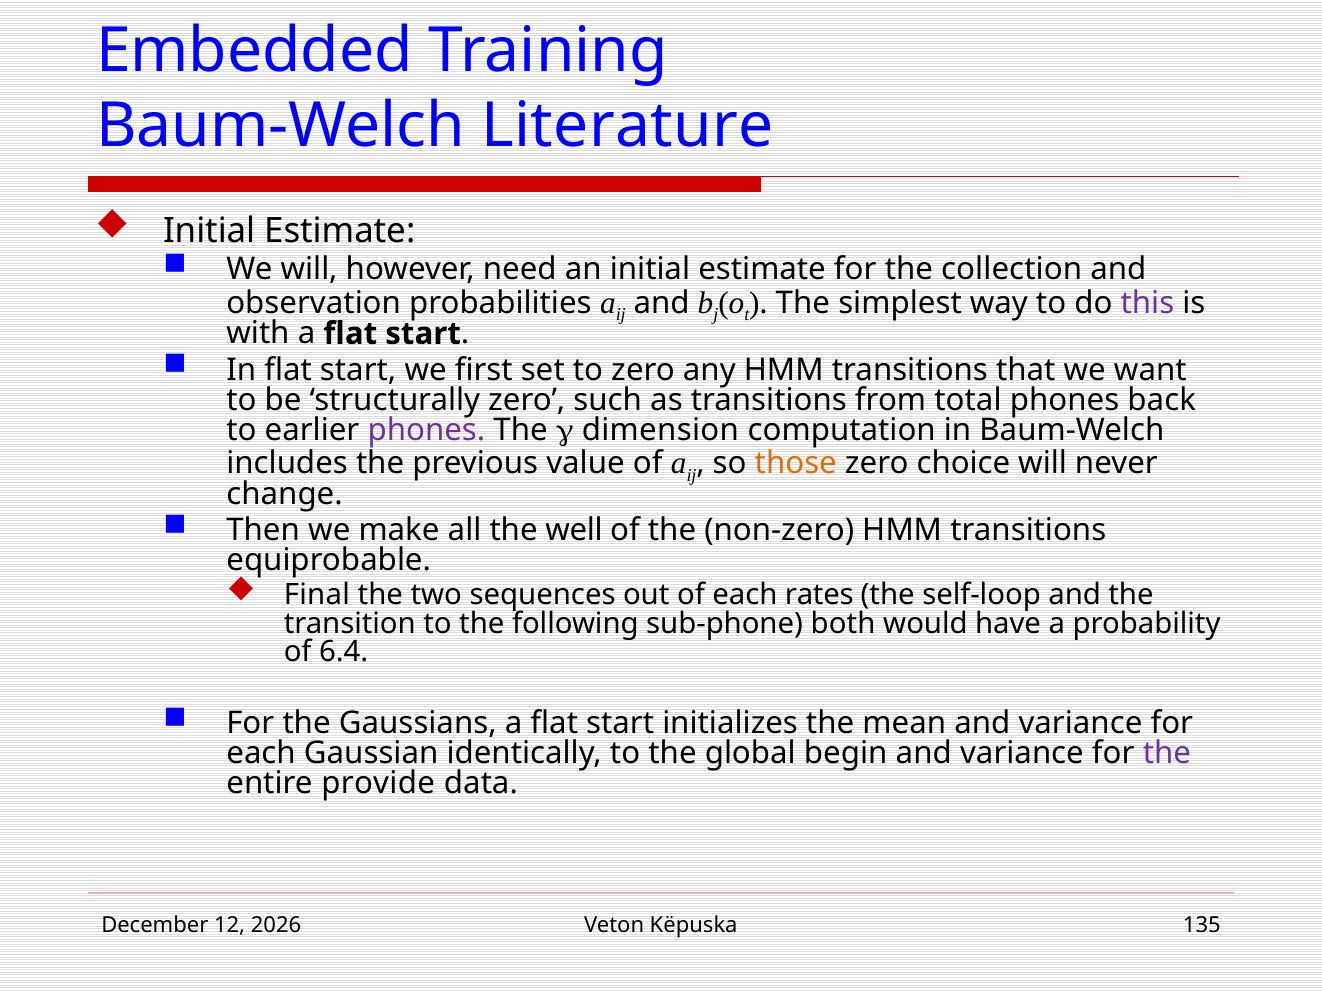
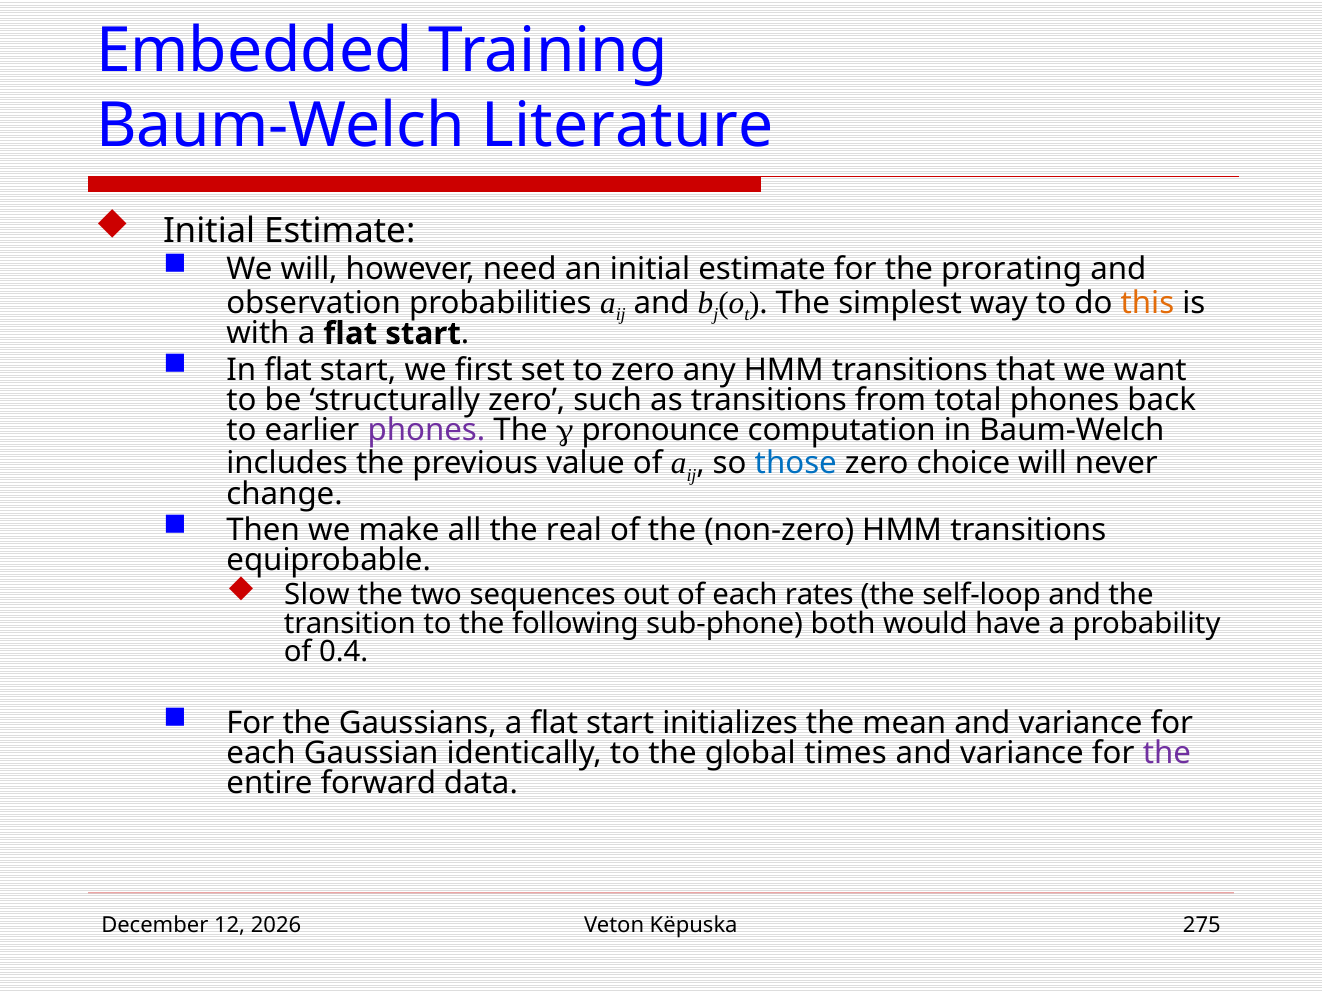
collection: collection -> prorating
this colour: purple -> orange
dimension: dimension -> pronounce
those colour: orange -> blue
well: well -> real
Final: Final -> Slow
6.4: 6.4 -> 0.4
begin: begin -> times
provide: provide -> forward
135: 135 -> 275
